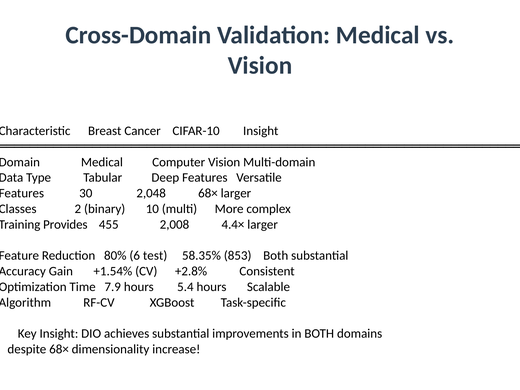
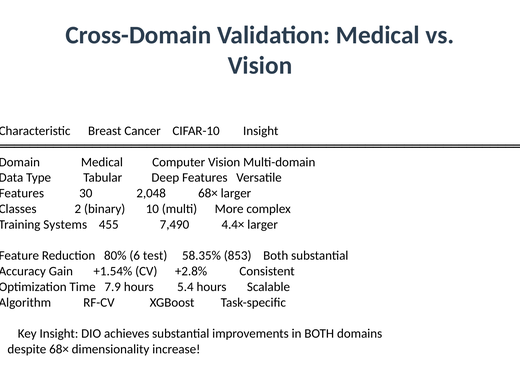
Provides: Provides -> Systems
2,008: 2,008 -> 7,490
